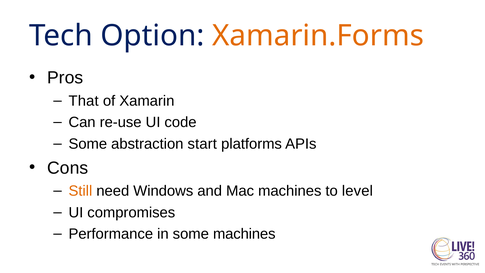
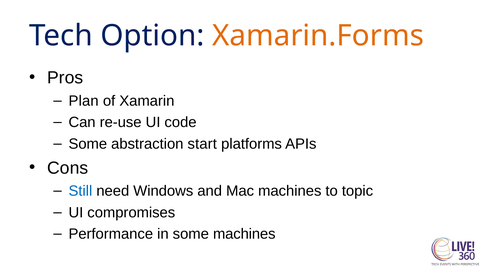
That: That -> Plan
Still colour: orange -> blue
level: level -> topic
